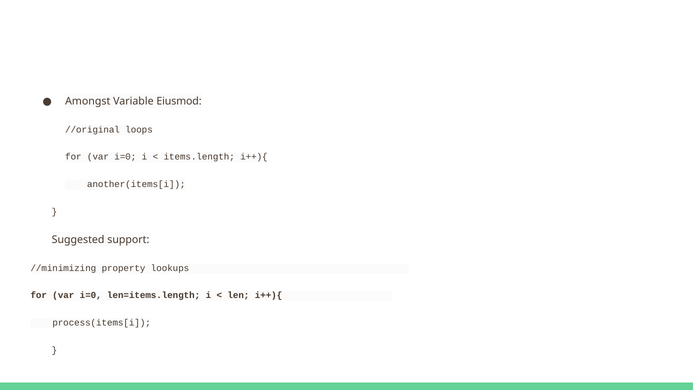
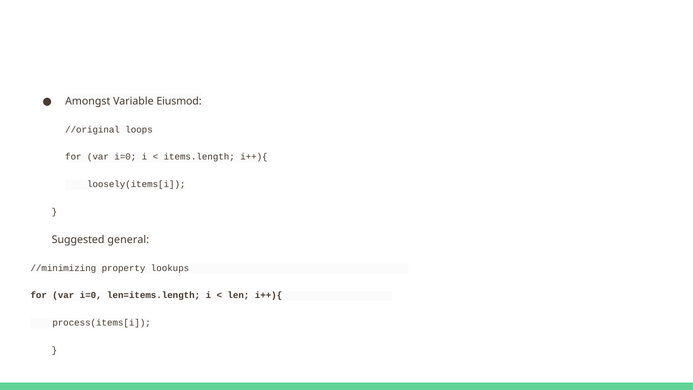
another(items[i: another(items[i -> loosely(items[i
support: support -> general
